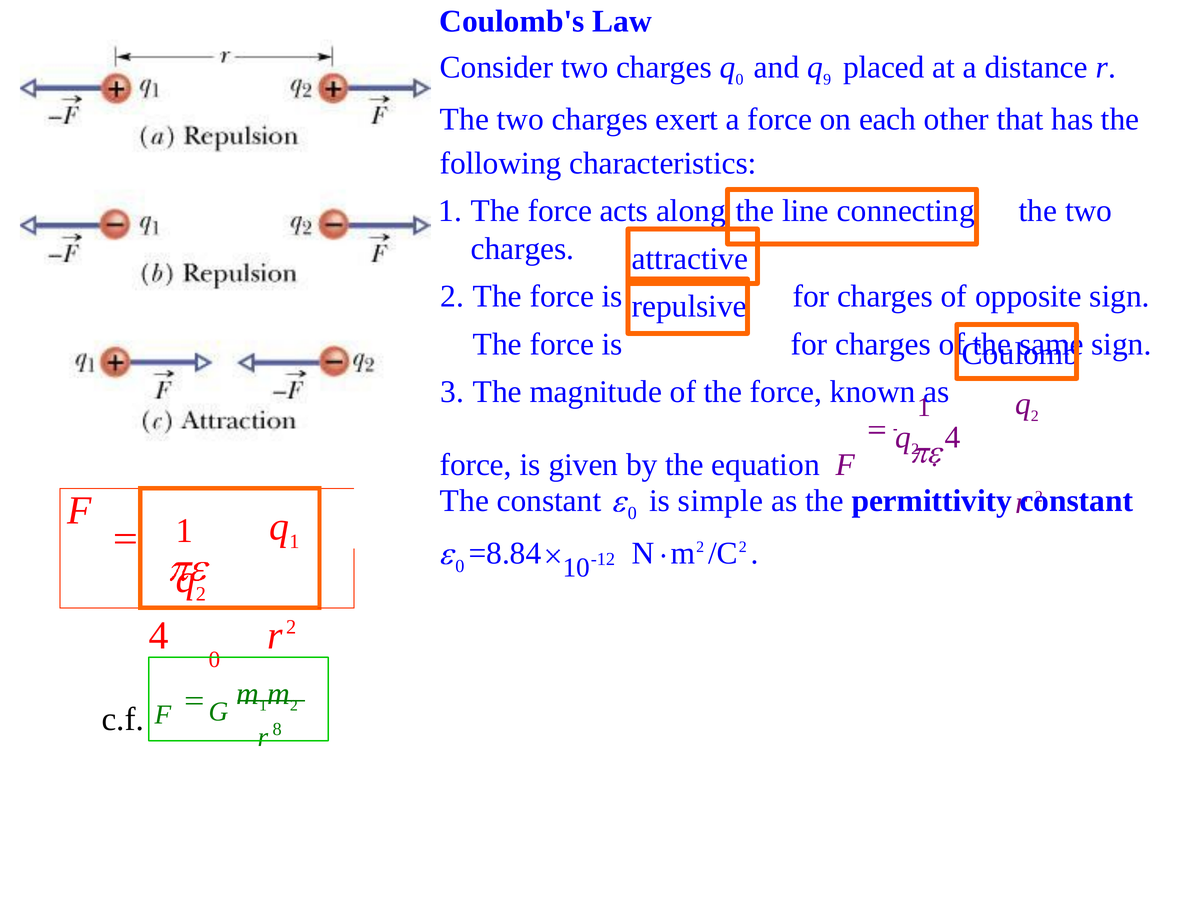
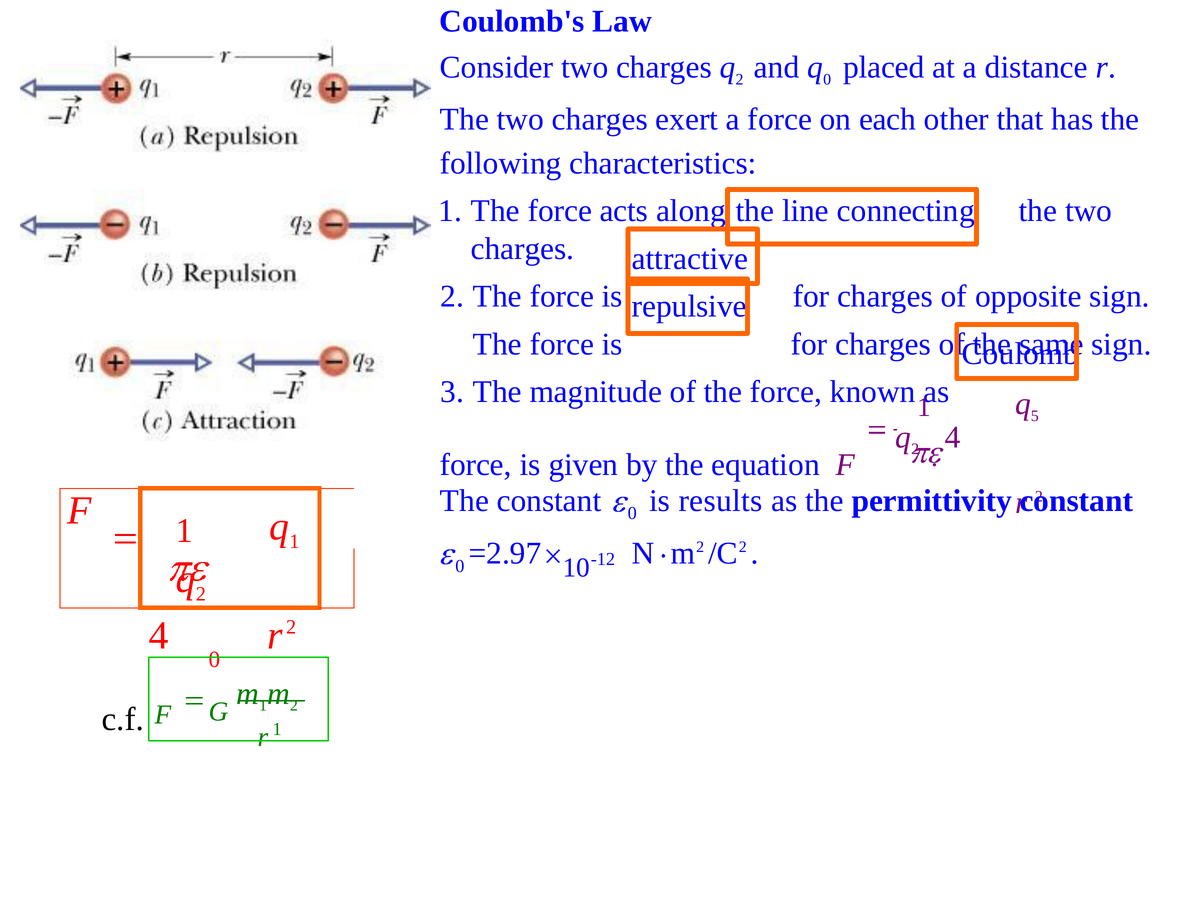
0 at (740, 80): 0 -> 2
9 at (827, 80): 9 -> 0
2 at (1035, 416): 2 -> 5
simple: simple -> results
=8.84: =8.84 -> =2.97
r 8: 8 -> 1
